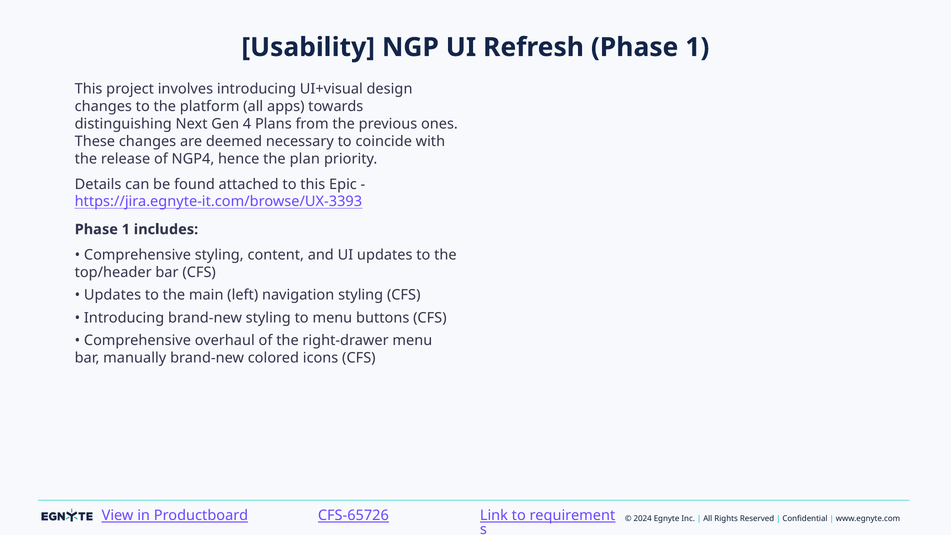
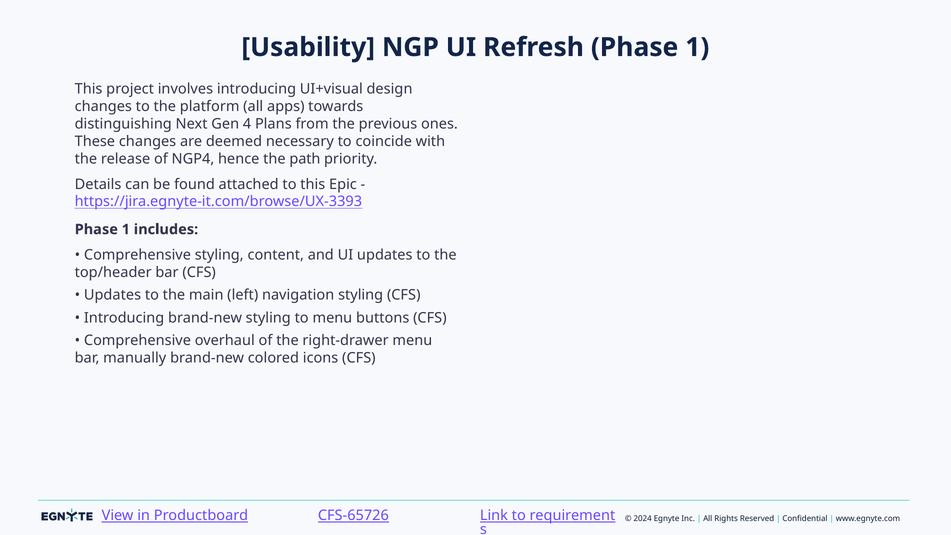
plan: plan -> path
